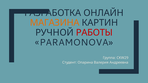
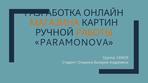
РАБОТЫ colour: red -> orange
